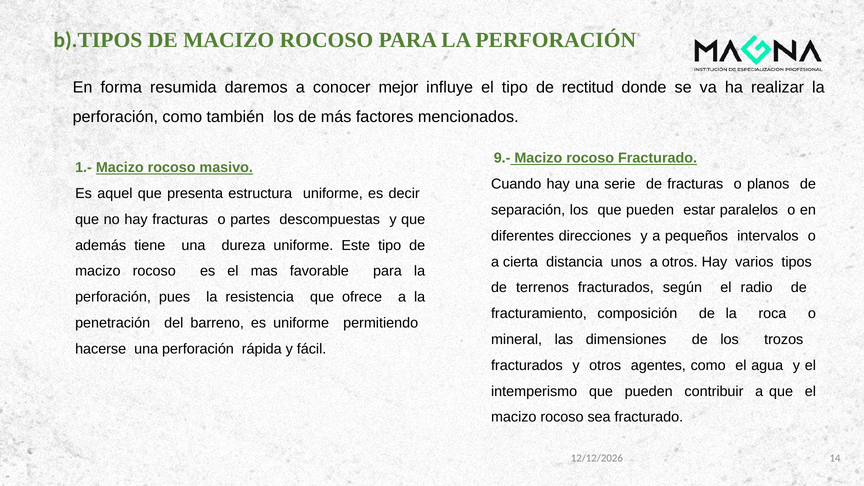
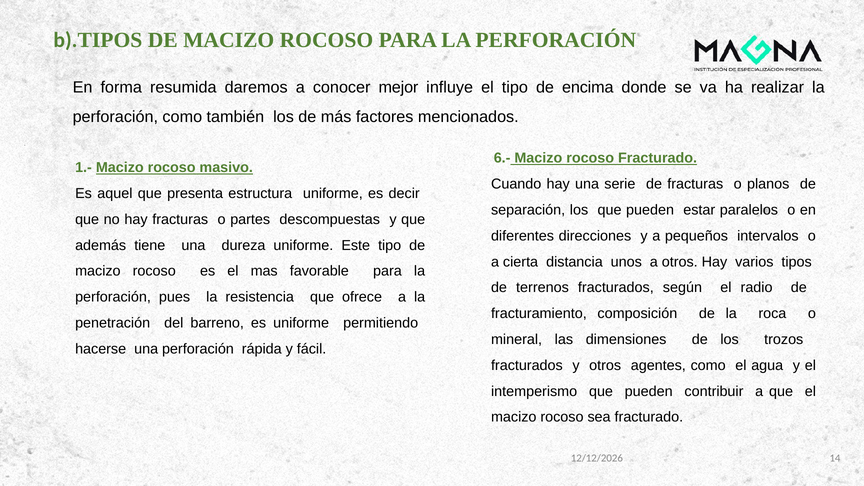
rectitud: rectitud -> encima
9.-: 9.- -> 6.-
